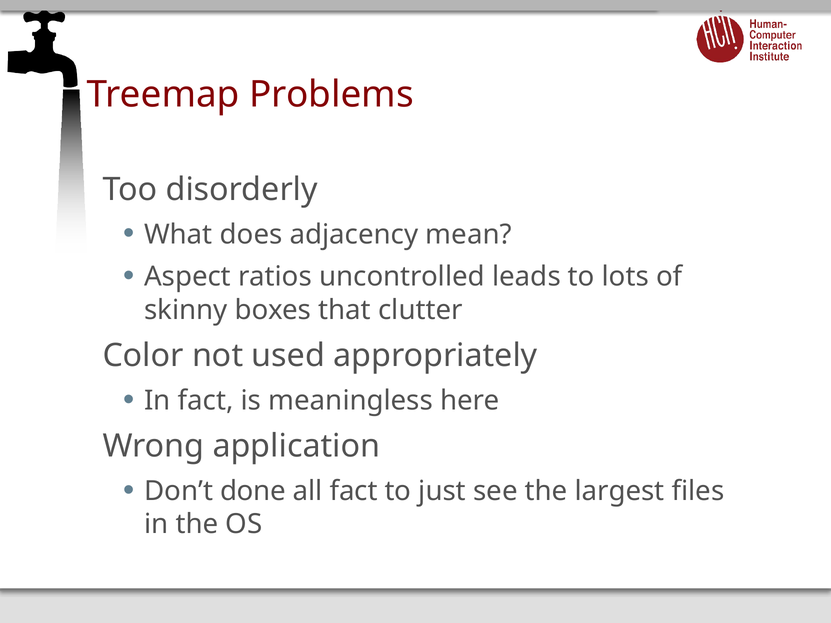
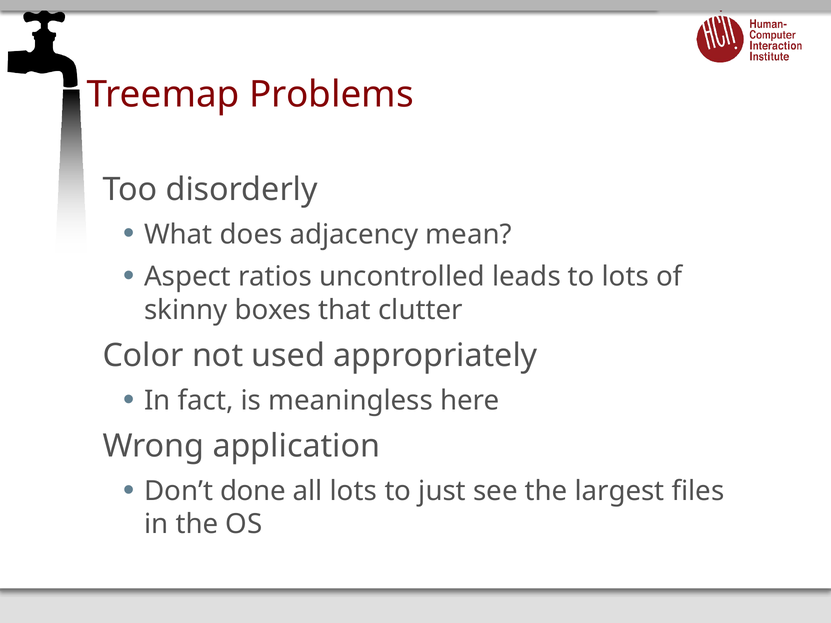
all fact: fact -> lots
